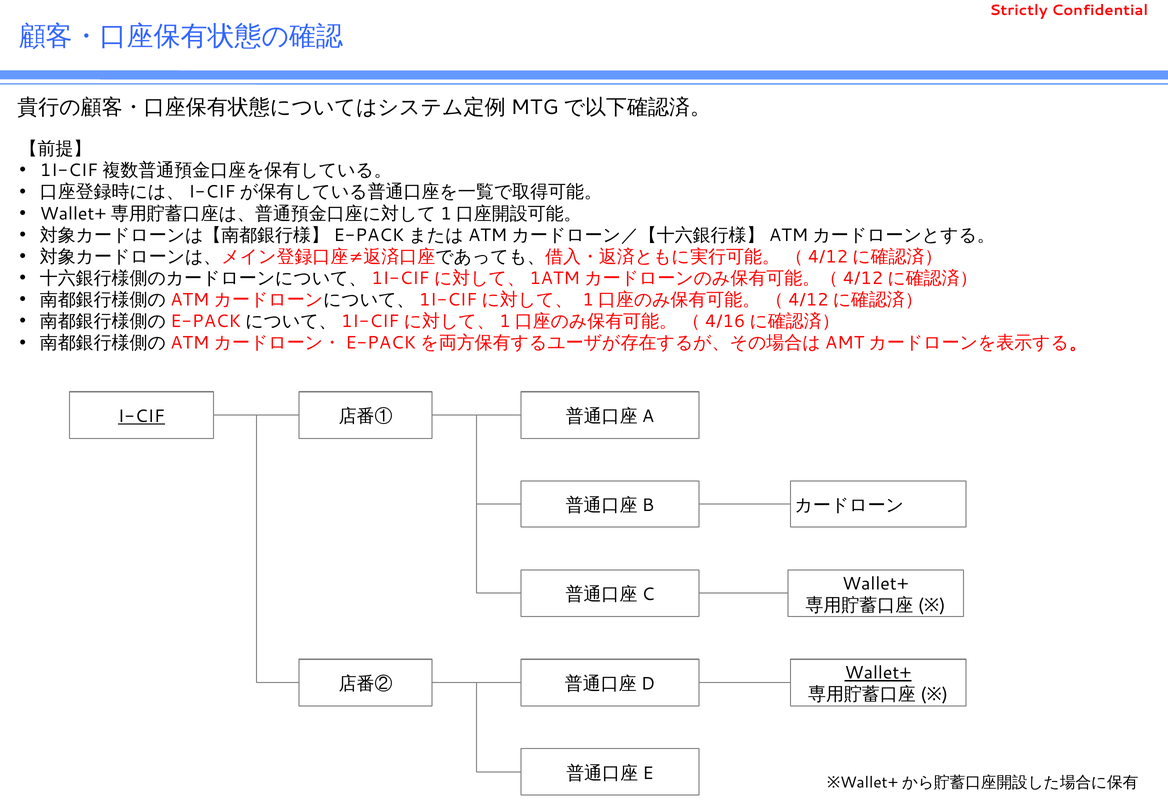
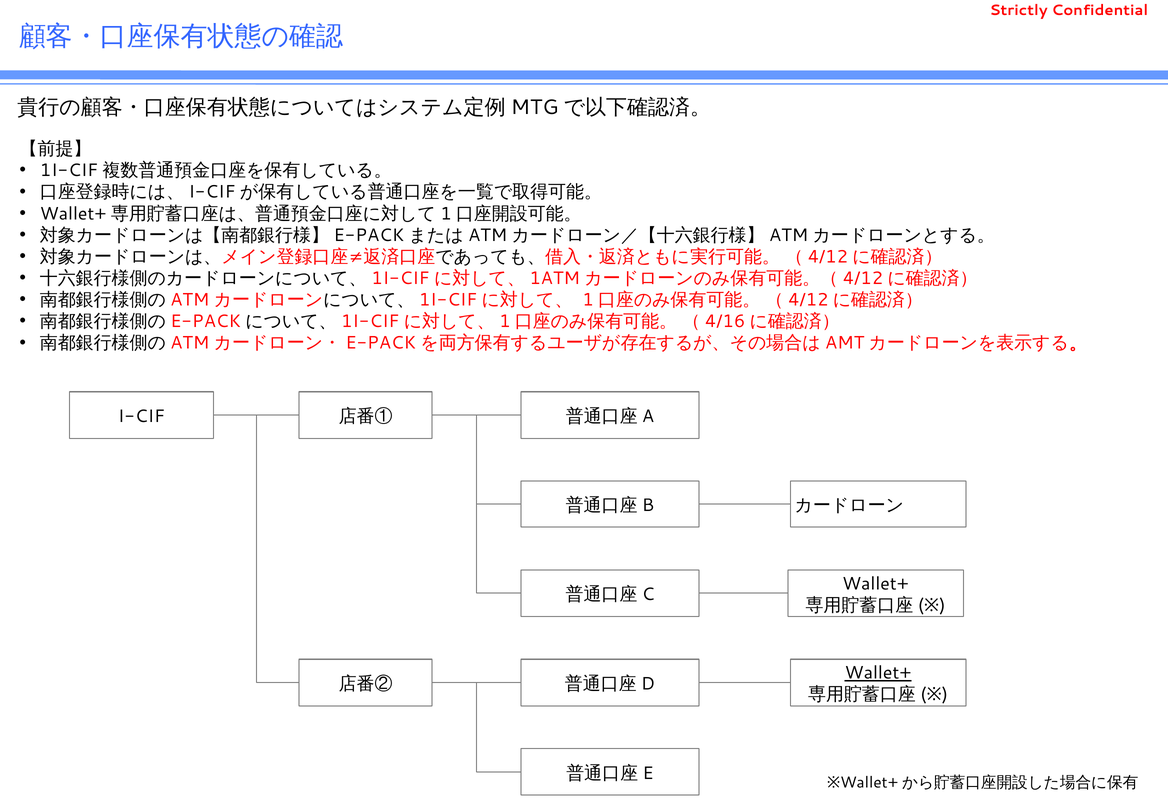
I-CIF underline: present -> none
